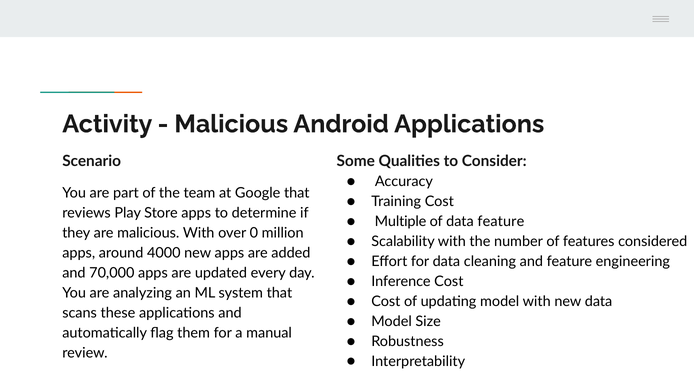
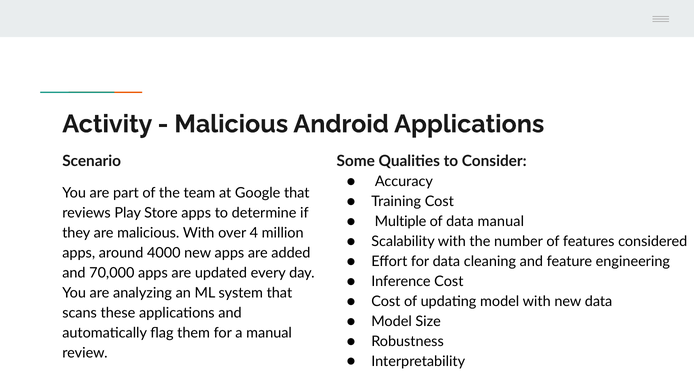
data feature: feature -> manual
0: 0 -> 4
